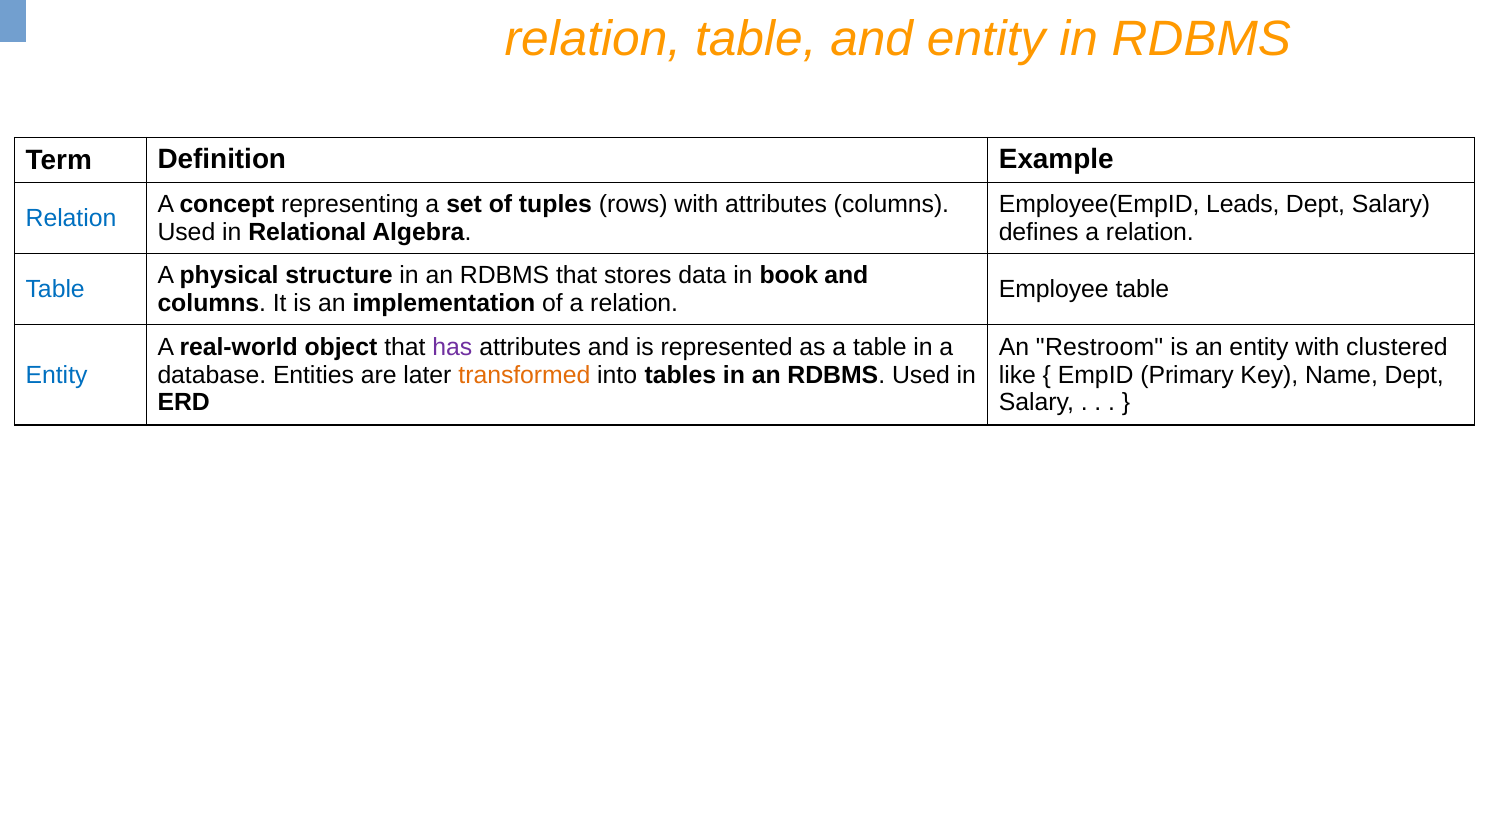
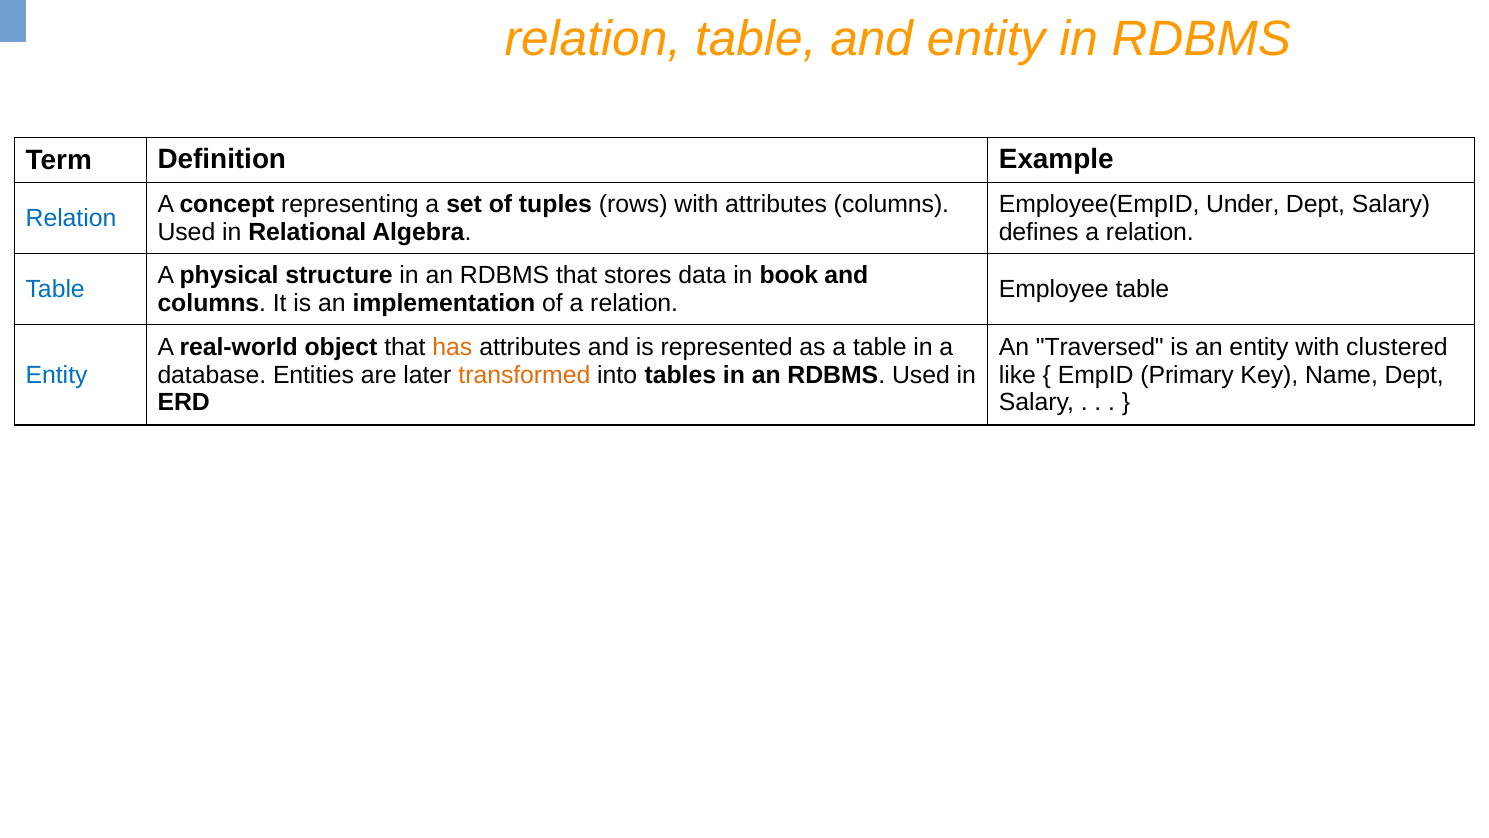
Leads: Leads -> Under
has colour: purple -> orange
Restroom: Restroom -> Traversed
